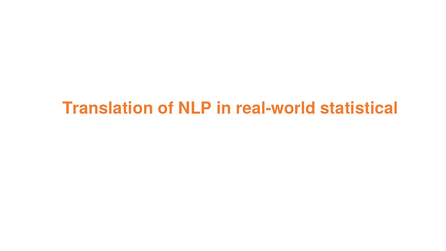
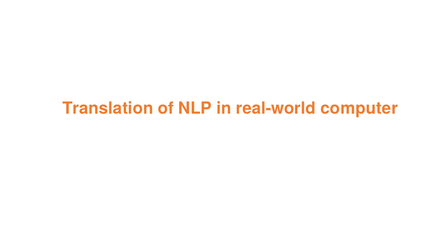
statistical: statistical -> computer
